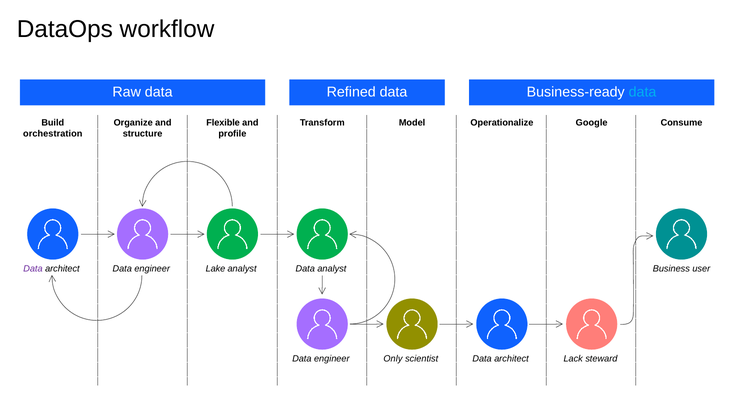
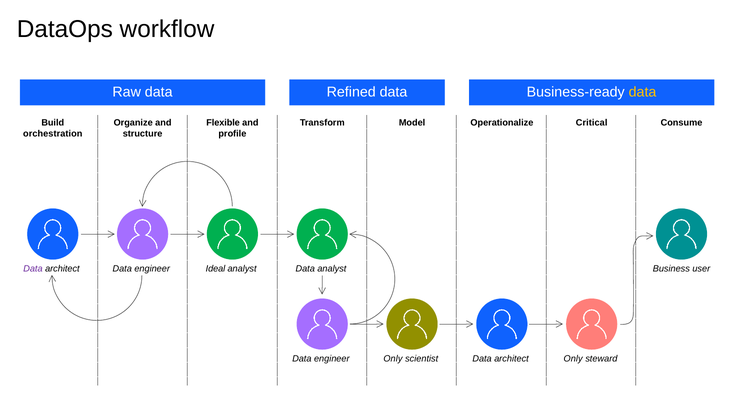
data at (643, 92) colour: light blue -> yellow
Google: Google -> Critical
Lake: Lake -> Ideal
architect Lack: Lack -> Only
